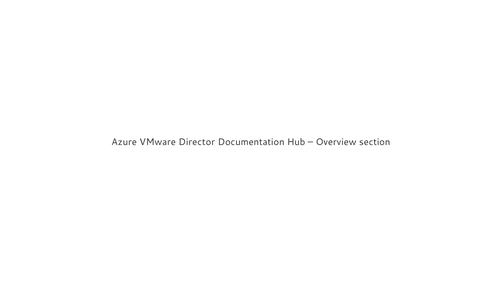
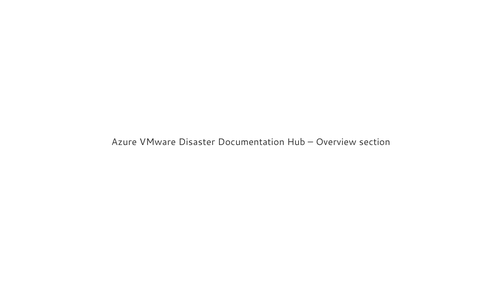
Director: Director -> Disaster
